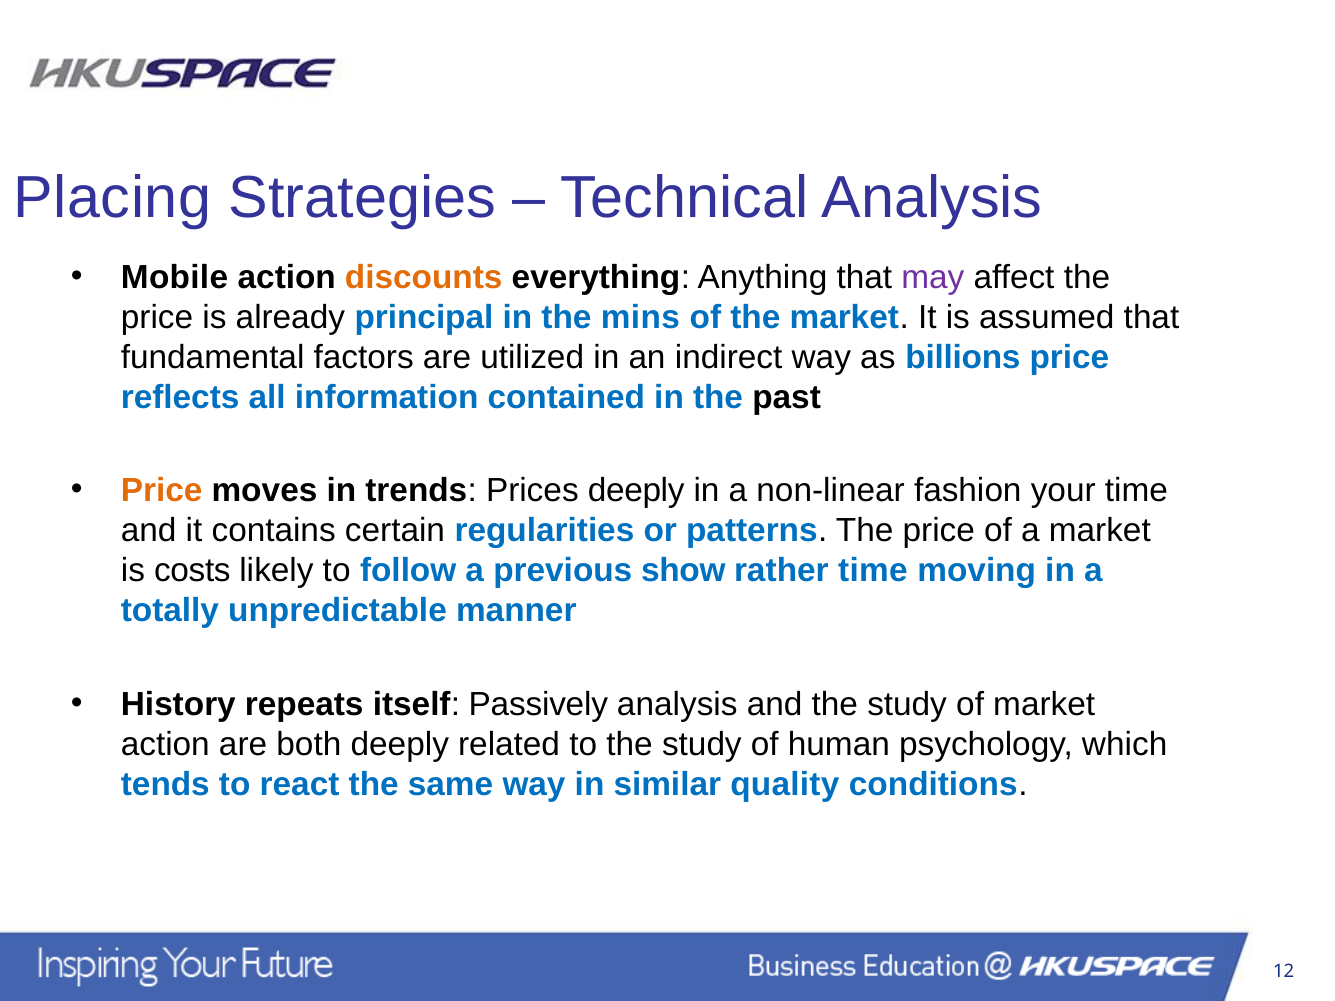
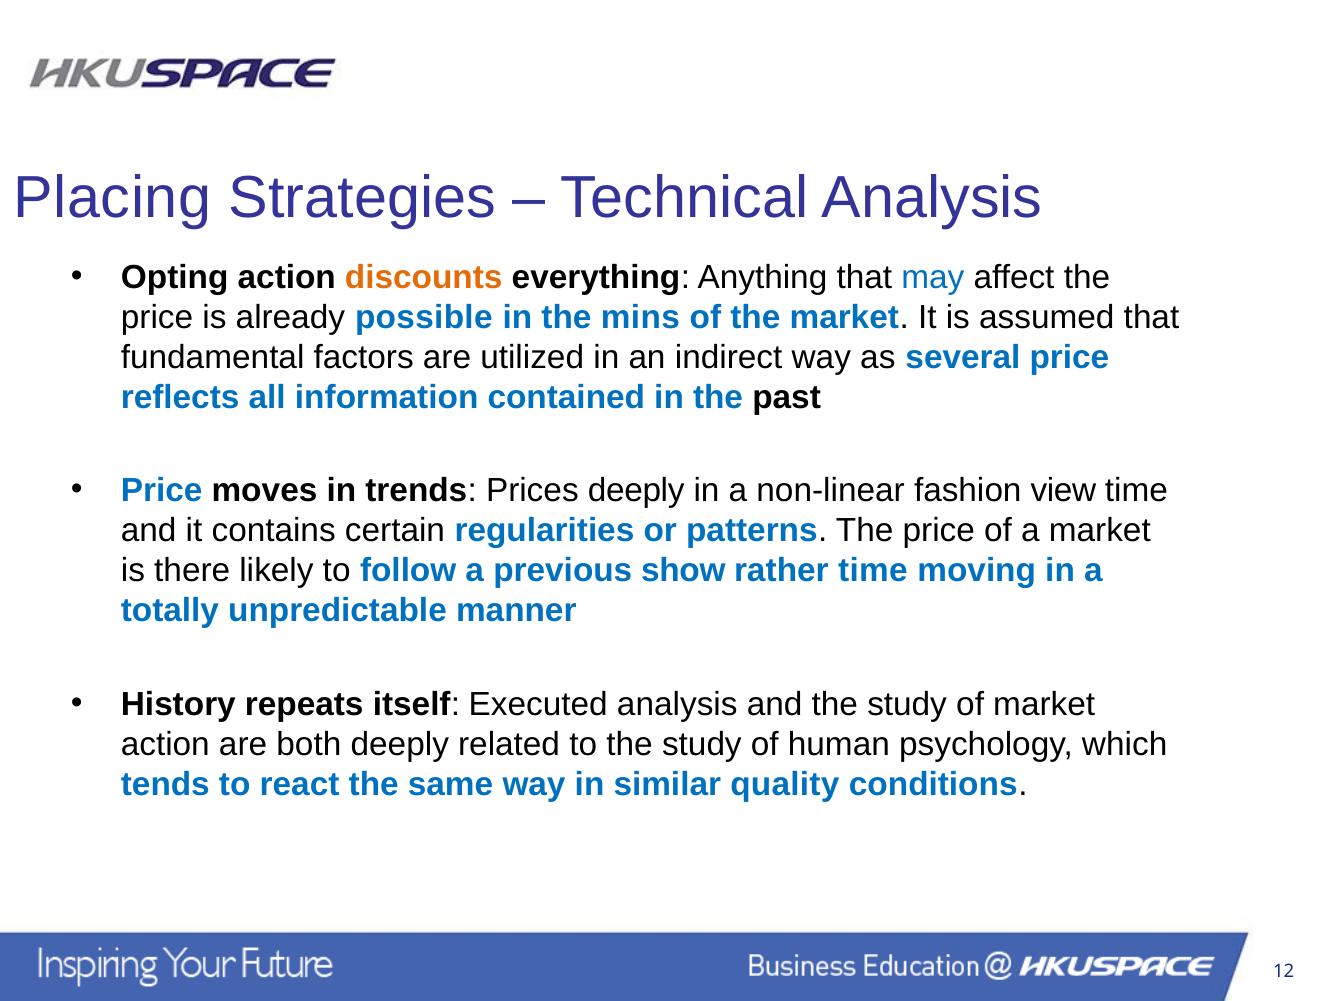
Mobile: Mobile -> Opting
may colour: purple -> blue
principal: principal -> possible
billions: billions -> several
Price at (162, 491) colour: orange -> blue
your: your -> view
costs: costs -> there
Passively: Passively -> Executed
